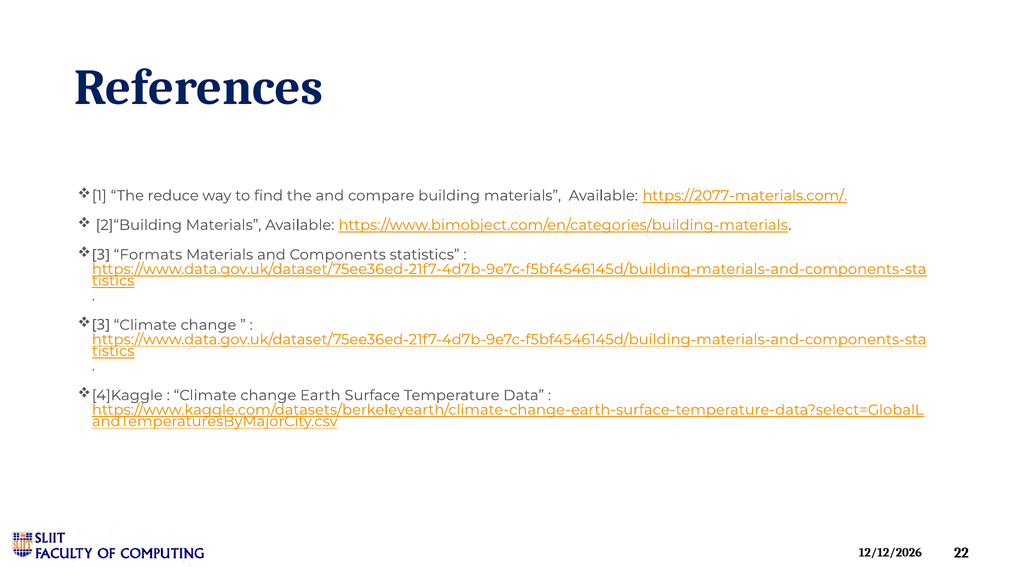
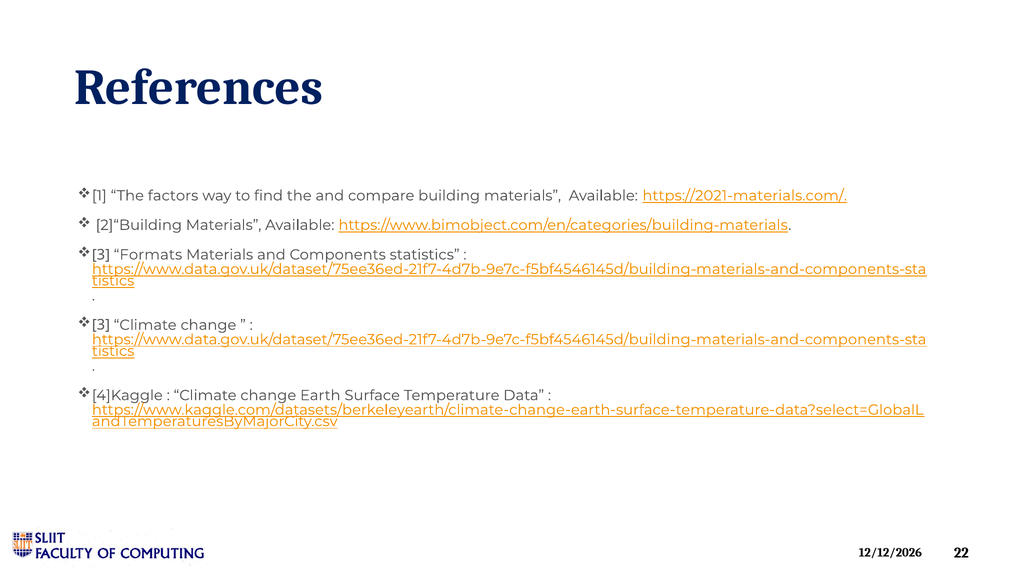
reduce: reduce -> factors
https://2077-materials.com/: https://2077-materials.com/ -> https://2021-materials.com/
